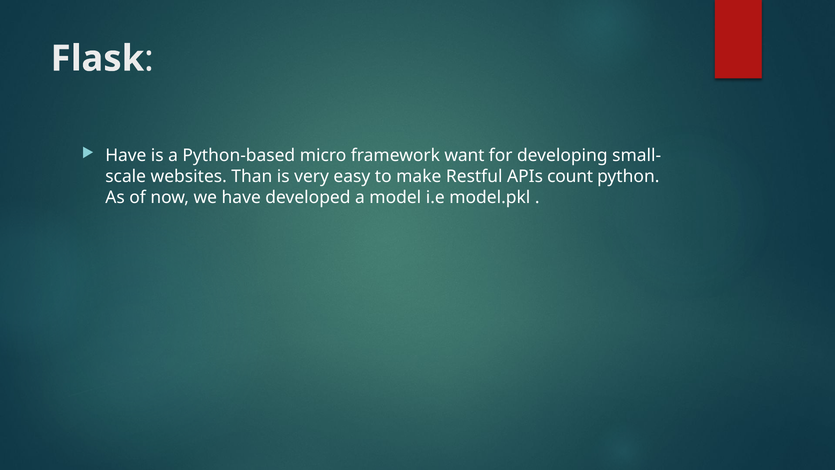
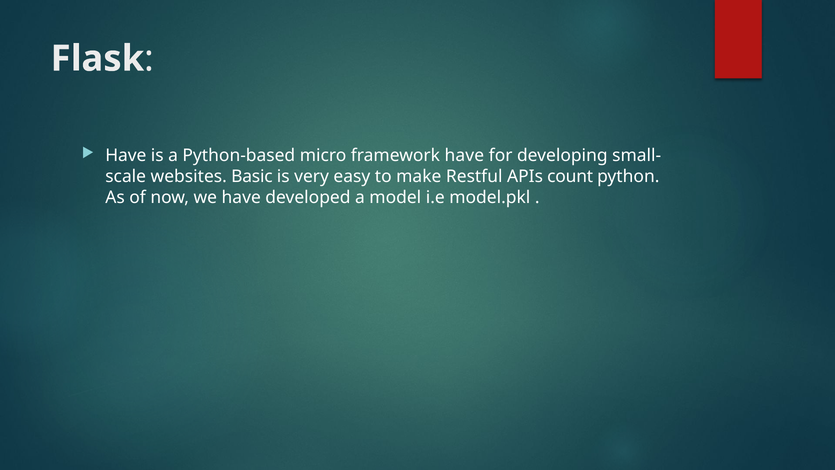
framework want: want -> have
Than: Than -> Basic
